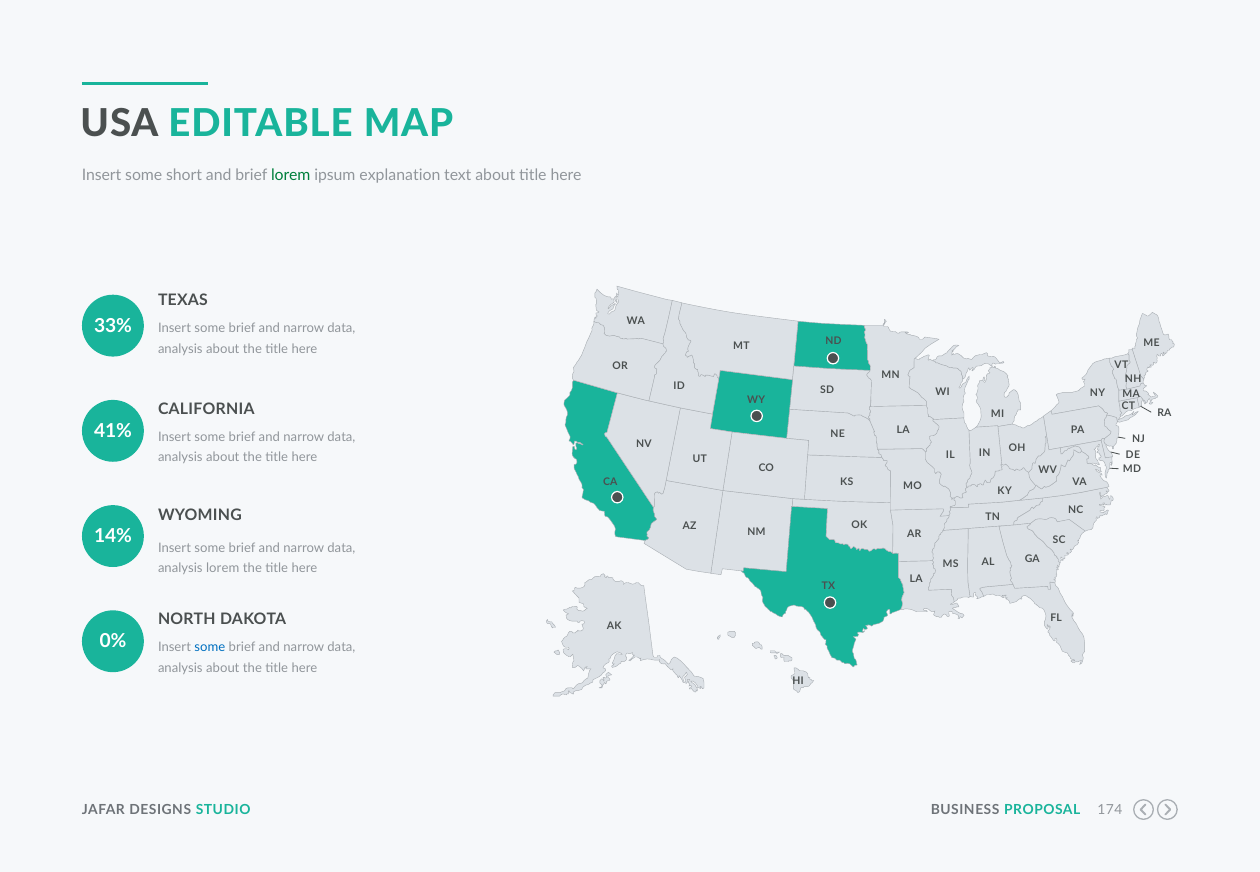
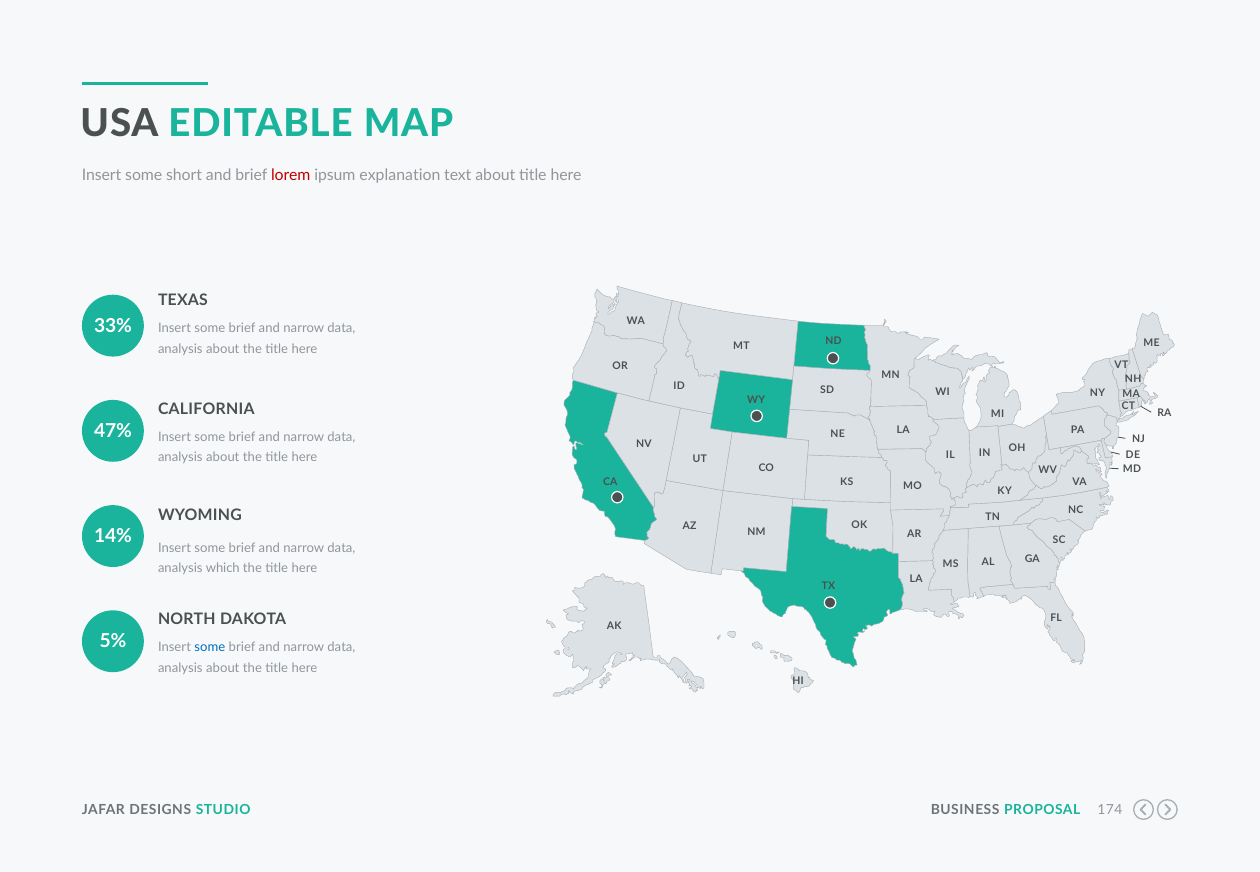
lorem at (291, 175) colour: green -> red
41%: 41% -> 47%
analysis lorem: lorem -> which
0%: 0% -> 5%
